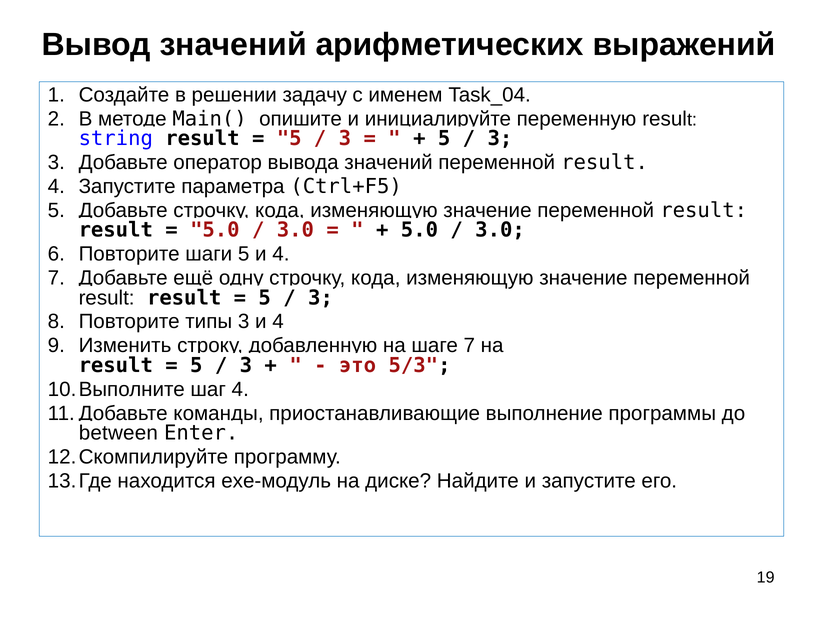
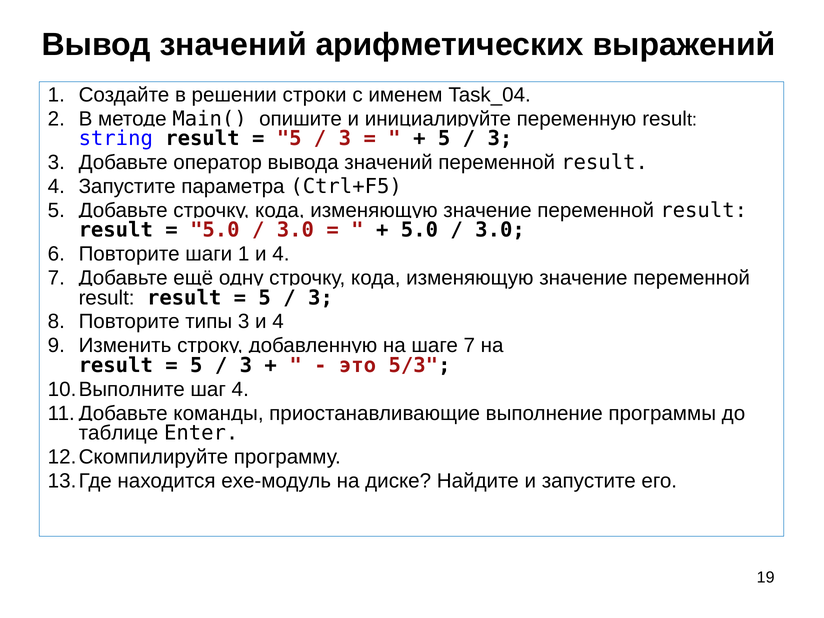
задачу: задачу -> строки
шаги 5: 5 -> 1
between: between -> таблице
